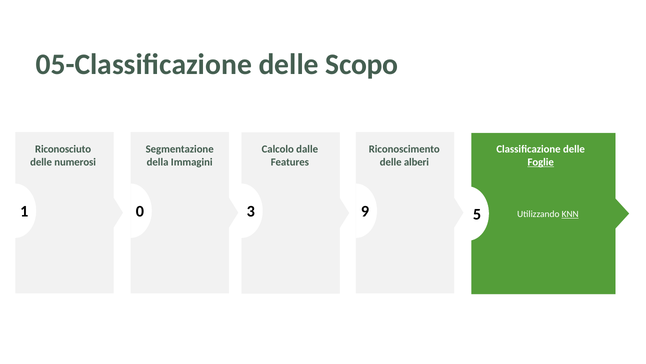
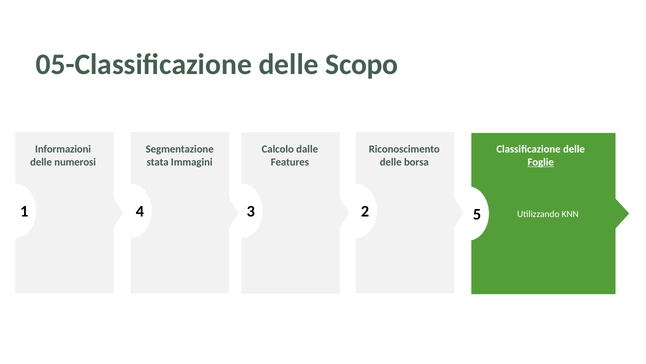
Riconosciuto: Riconosciuto -> Informazioni
della: della -> stata
alberi: alberi -> borsa
0: 0 -> 4
9: 9 -> 2
KNN underline: present -> none
